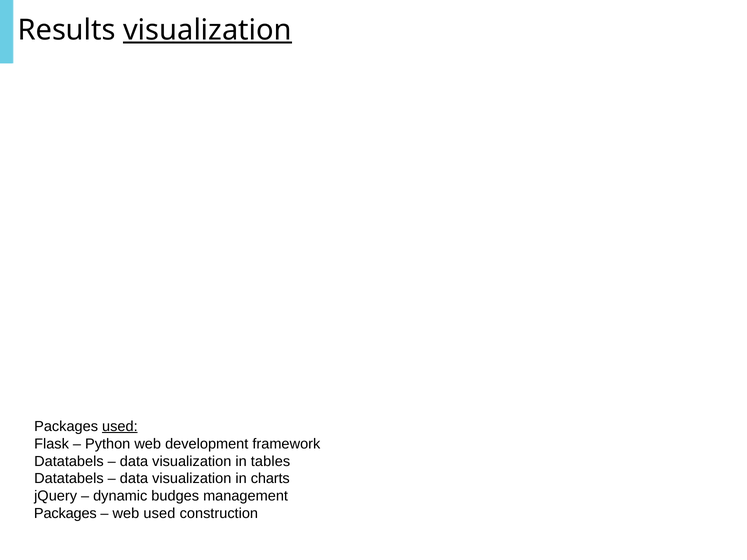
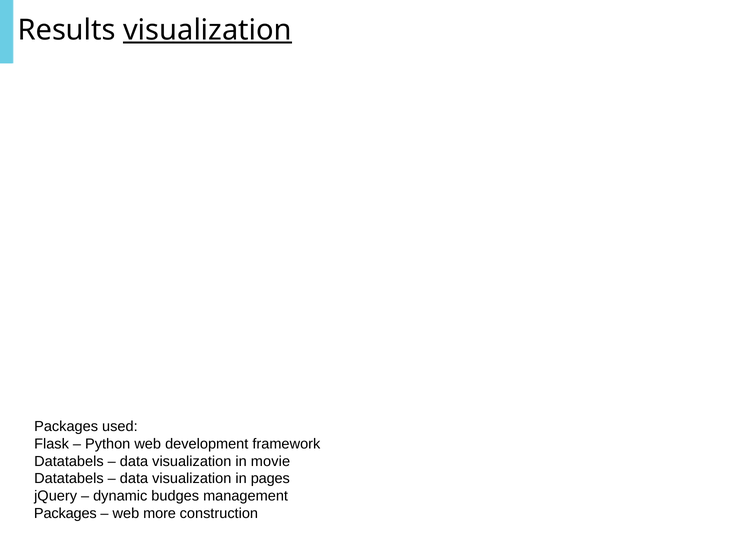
used at (120, 427) underline: present -> none
tables: tables -> movie
charts: charts -> pages
web used: used -> more
